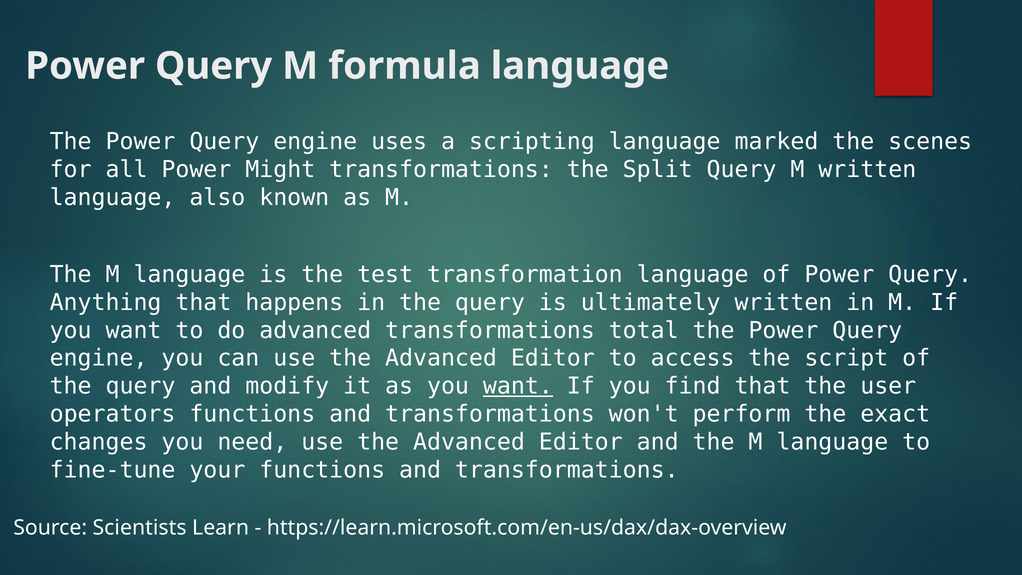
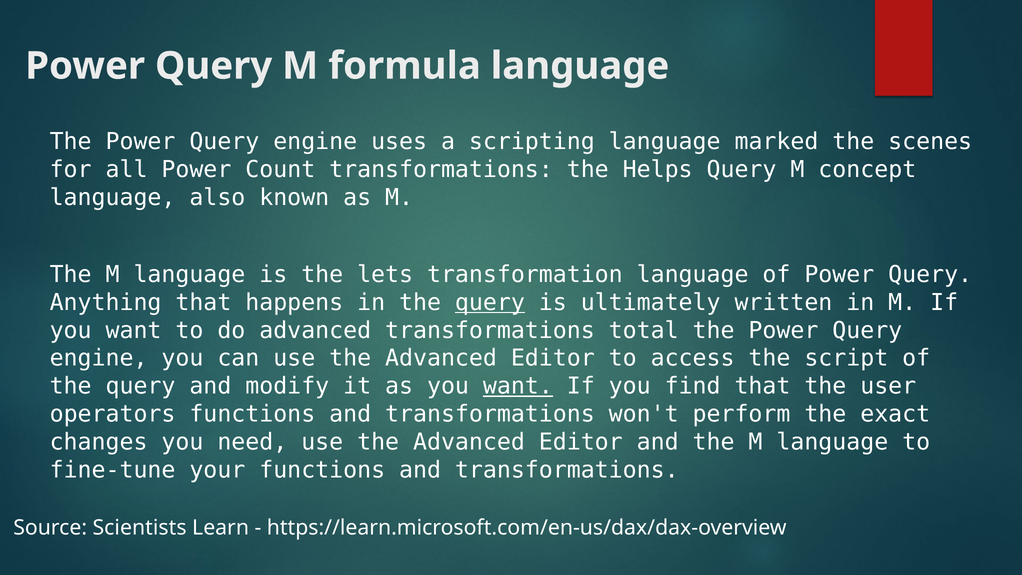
Might: Might -> Count
Split: Split -> Helps
M written: written -> concept
test: test -> lets
query at (490, 302) underline: none -> present
